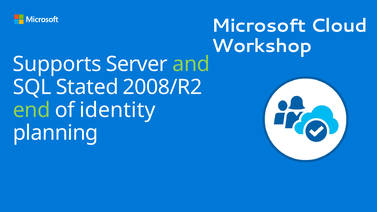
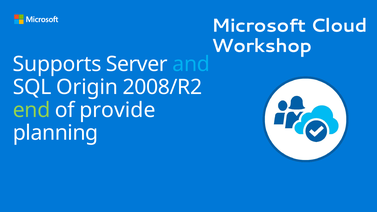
and colour: light green -> light blue
Stated: Stated -> Origin
identity: identity -> provide
